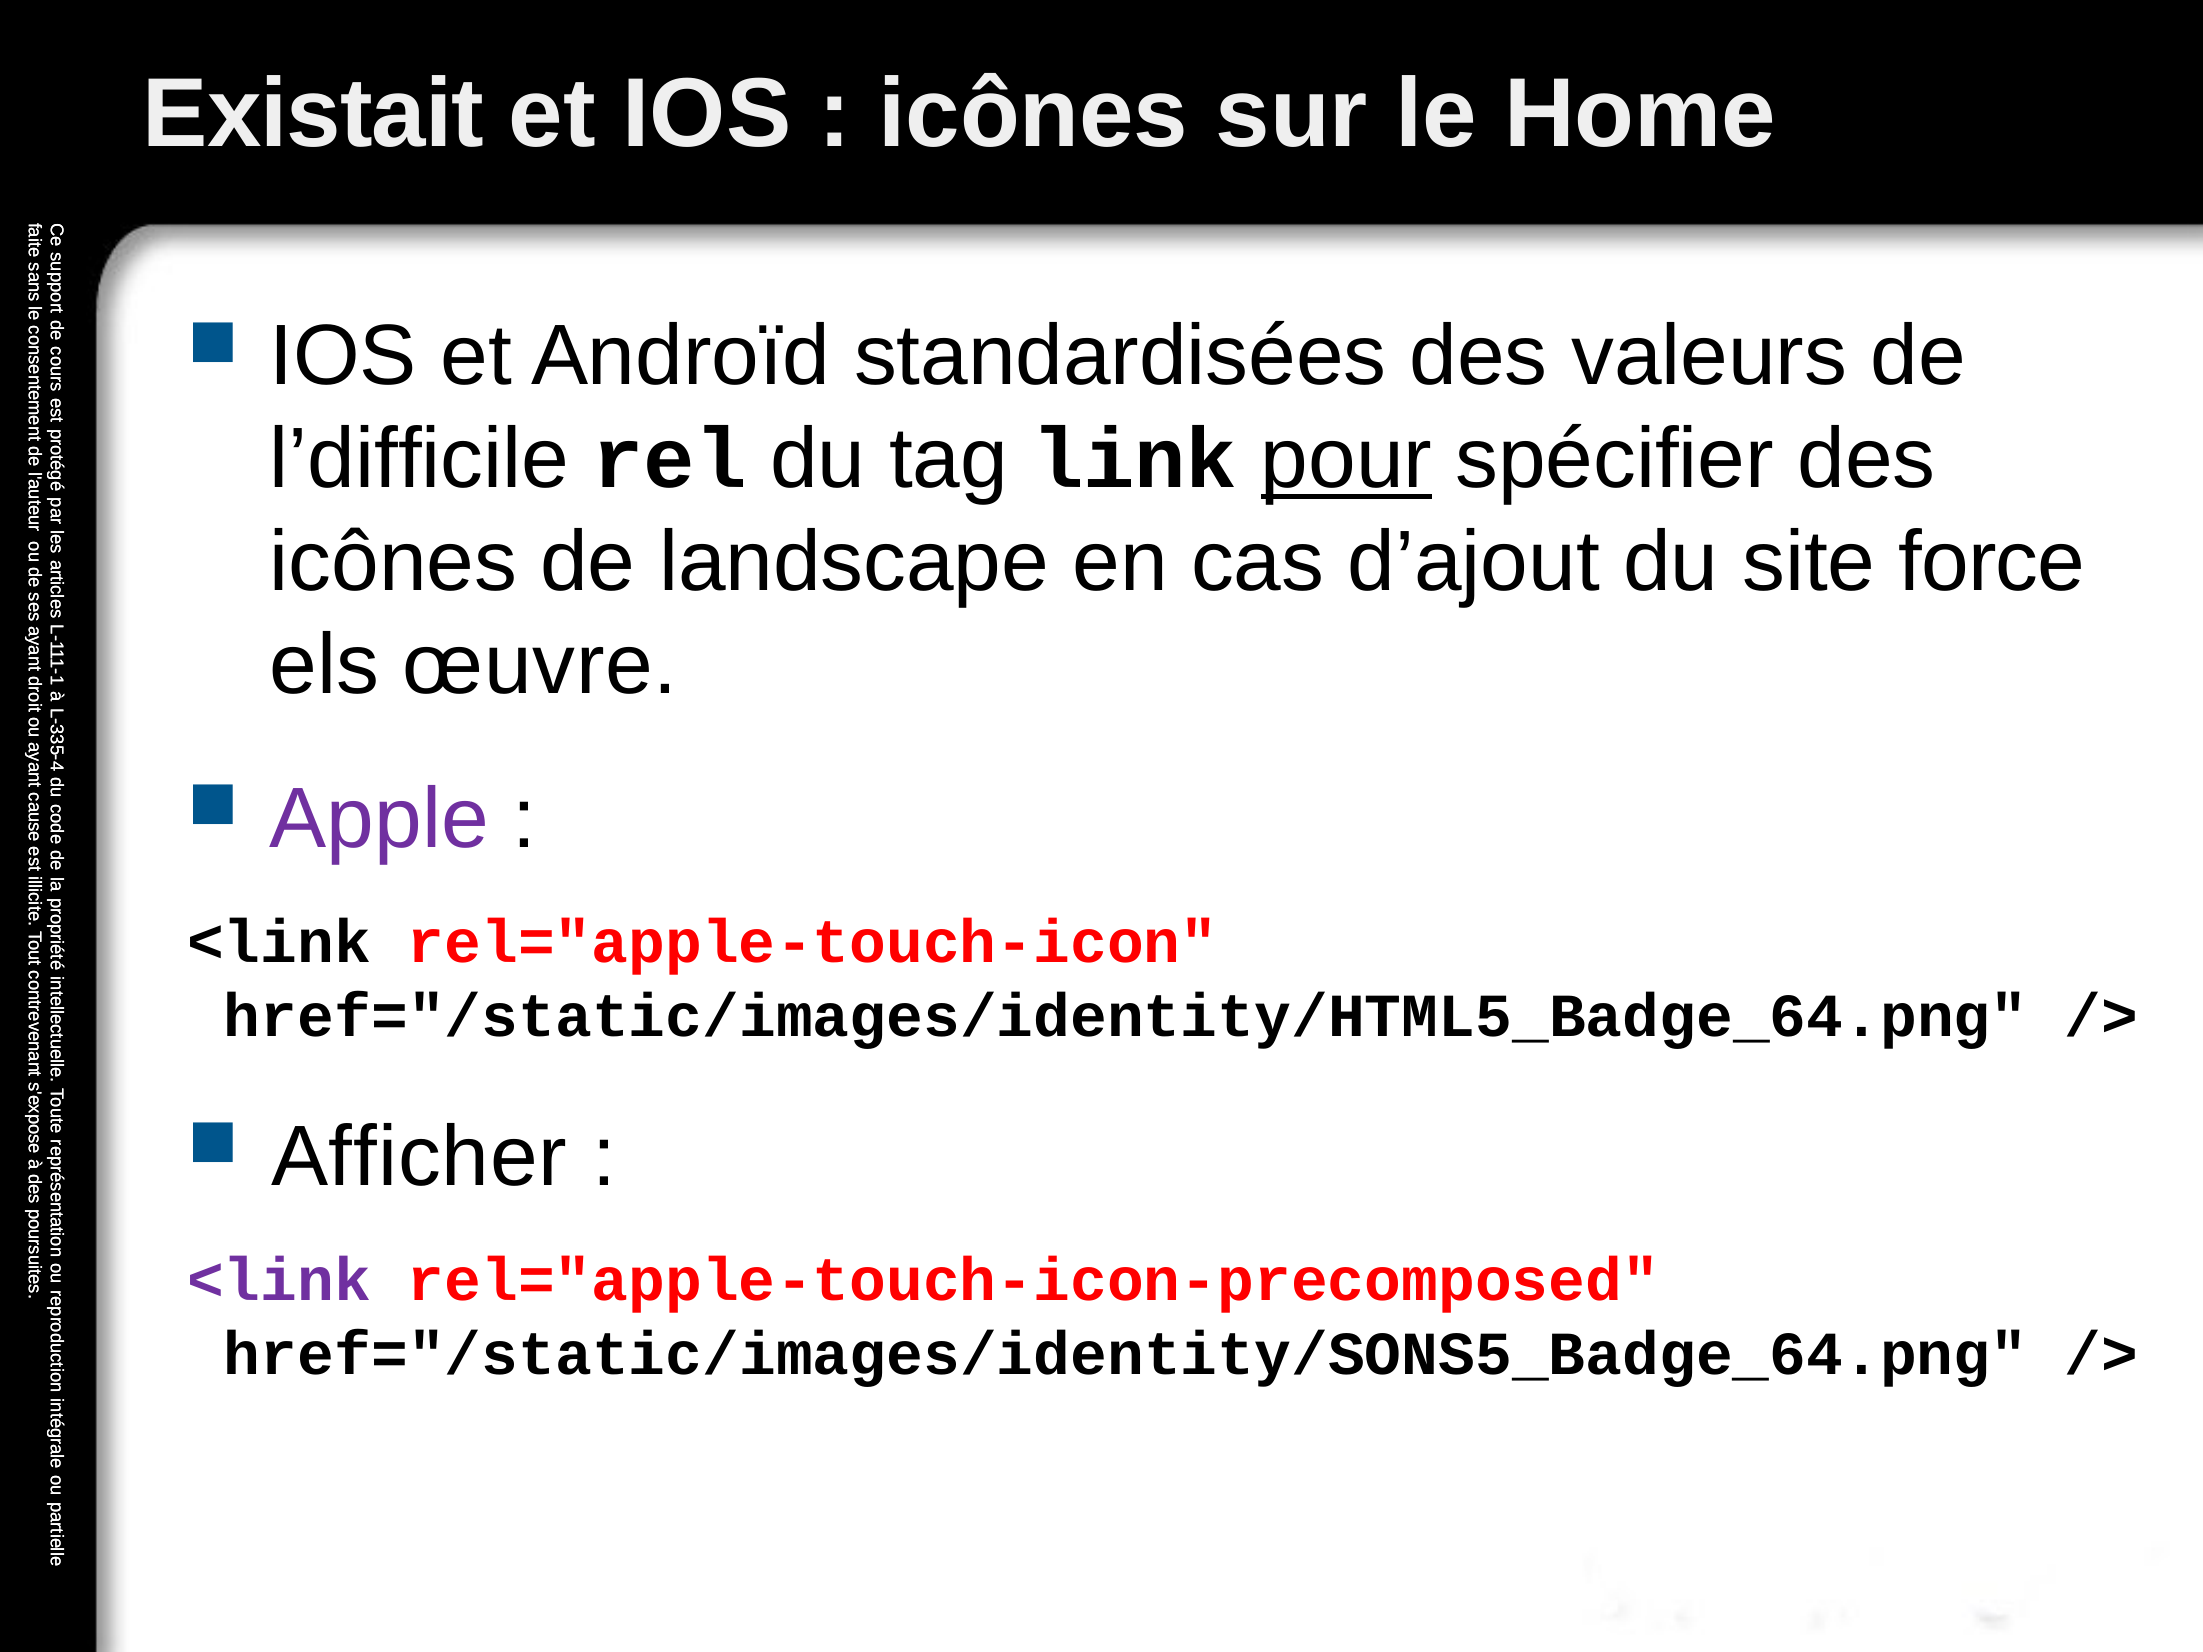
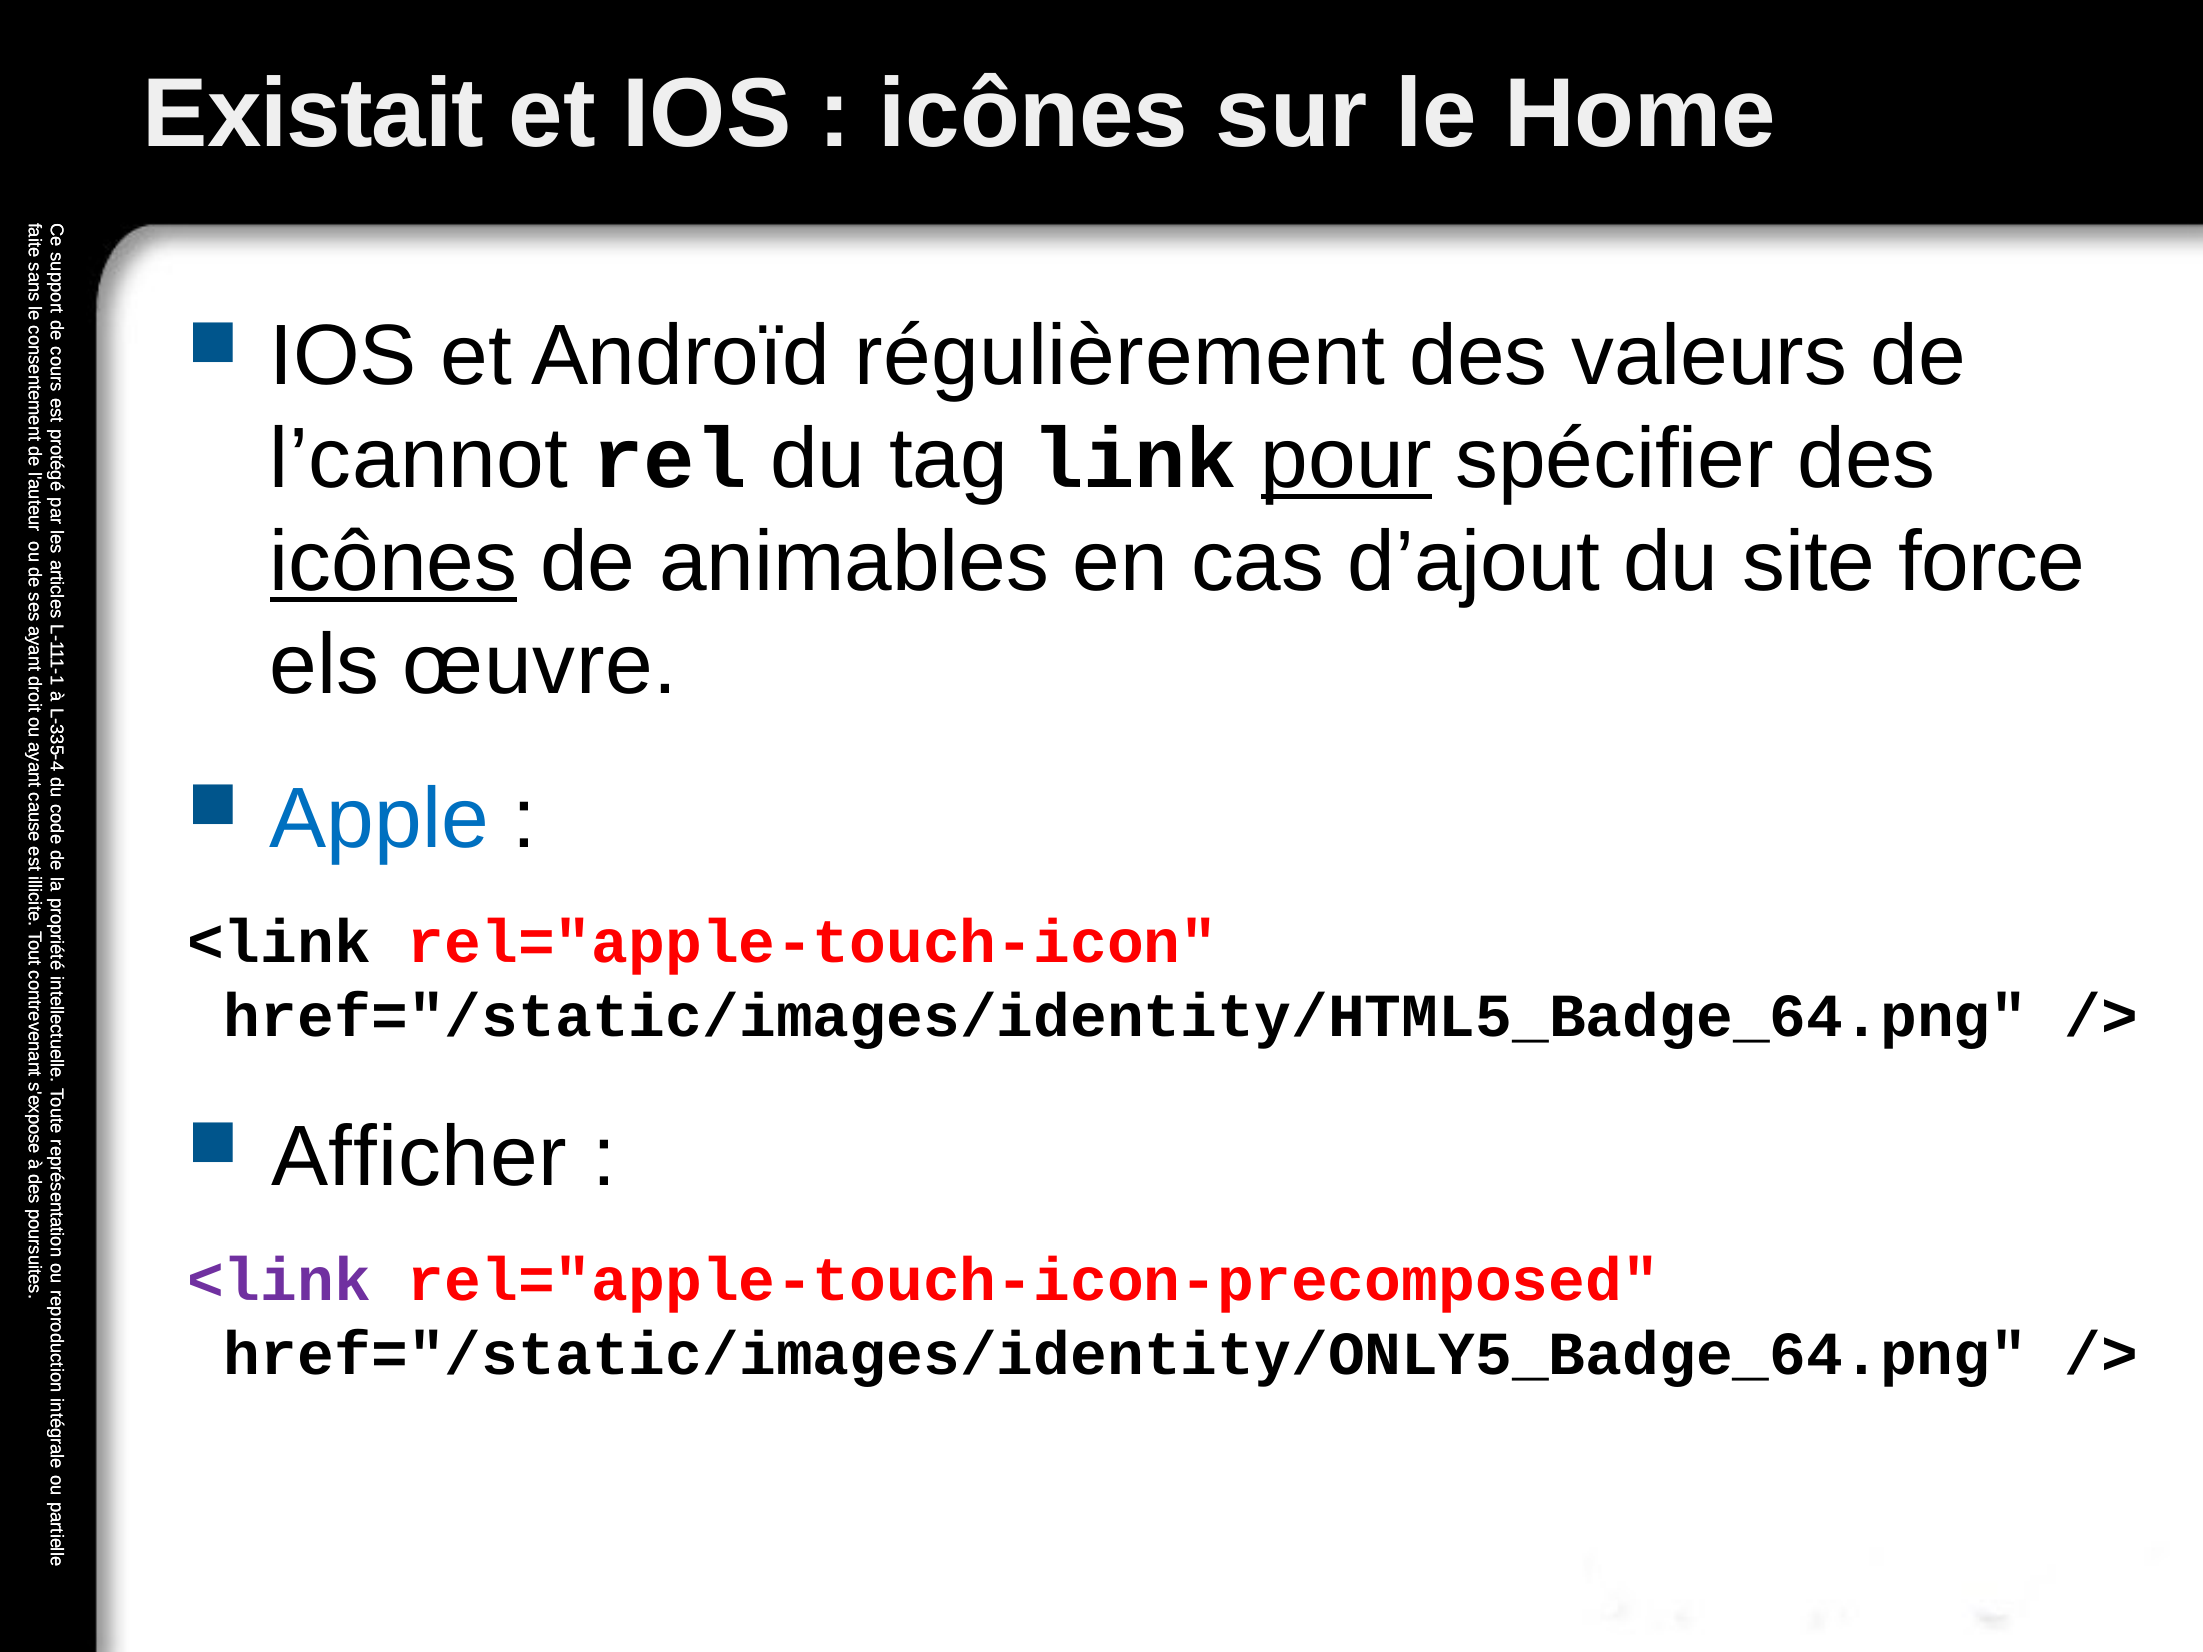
standardisées: standardisées -> régulièrement
l’difficile: l’difficile -> l’cannot
icônes at (394, 562) underline: none -> present
landscape: landscape -> animables
Apple colour: purple -> blue
href="/static/images/identity/SONS5_Badge_64.png: href="/static/images/identity/SONS5_Badge_64.png -> href="/static/images/identity/ONLY5_Badge_64.png
